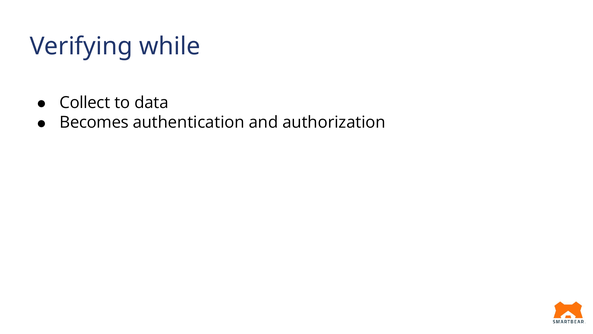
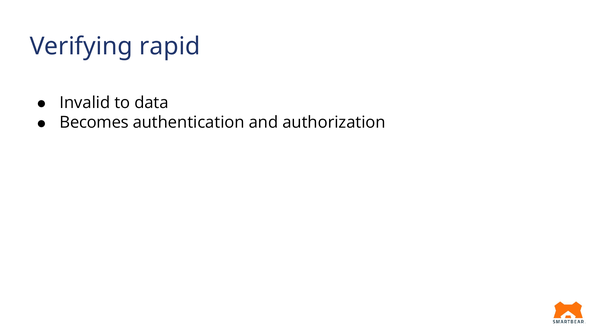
while: while -> rapid
Collect: Collect -> Invalid
